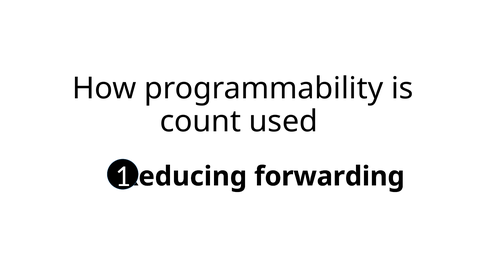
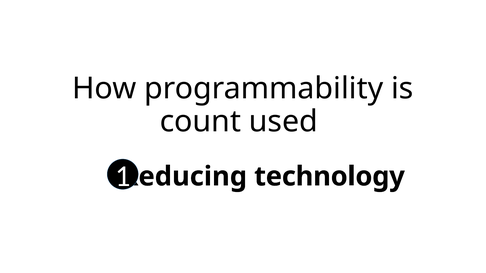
forwarding: forwarding -> technology
